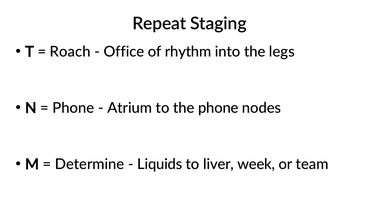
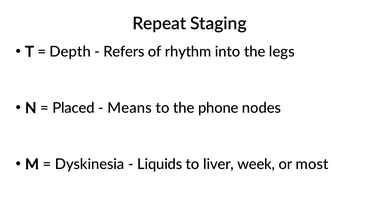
Roach: Roach -> Depth
Office: Office -> Refers
Phone at (73, 108): Phone -> Placed
Atrium: Atrium -> Means
Determine: Determine -> Dyskinesia
team: team -> most
